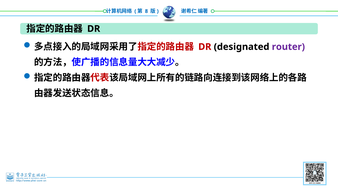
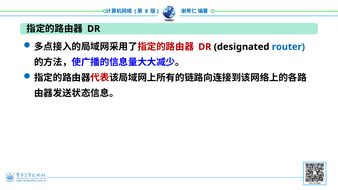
router colour: purple -> blue
